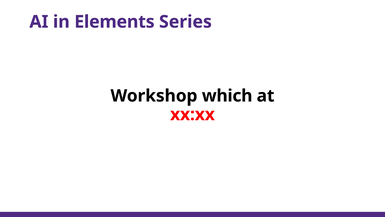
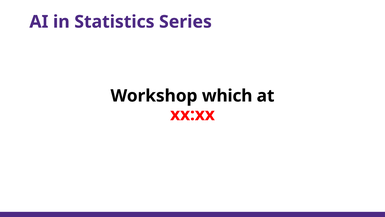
Elements: Elements -> Statistics
